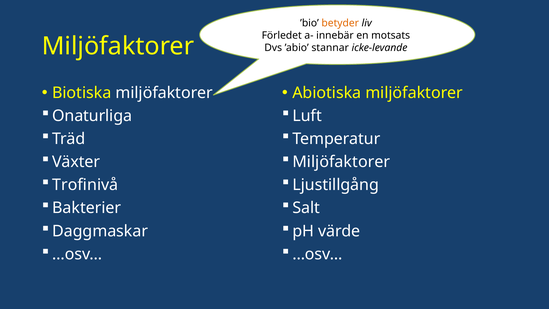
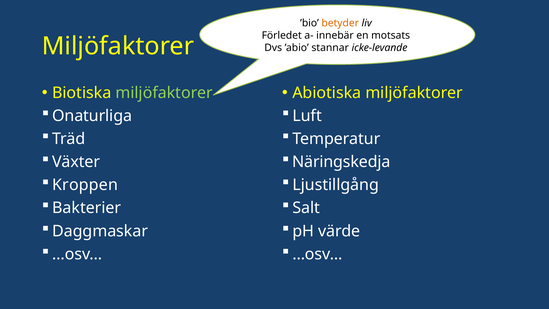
miljöfaktorer at (164, 93) colour: white -> light green
Miljöfaktorer at (341, 162): Miljöfaktorer -> Näringskedja
Trofinivå: Trofinivå -> Kroppen
